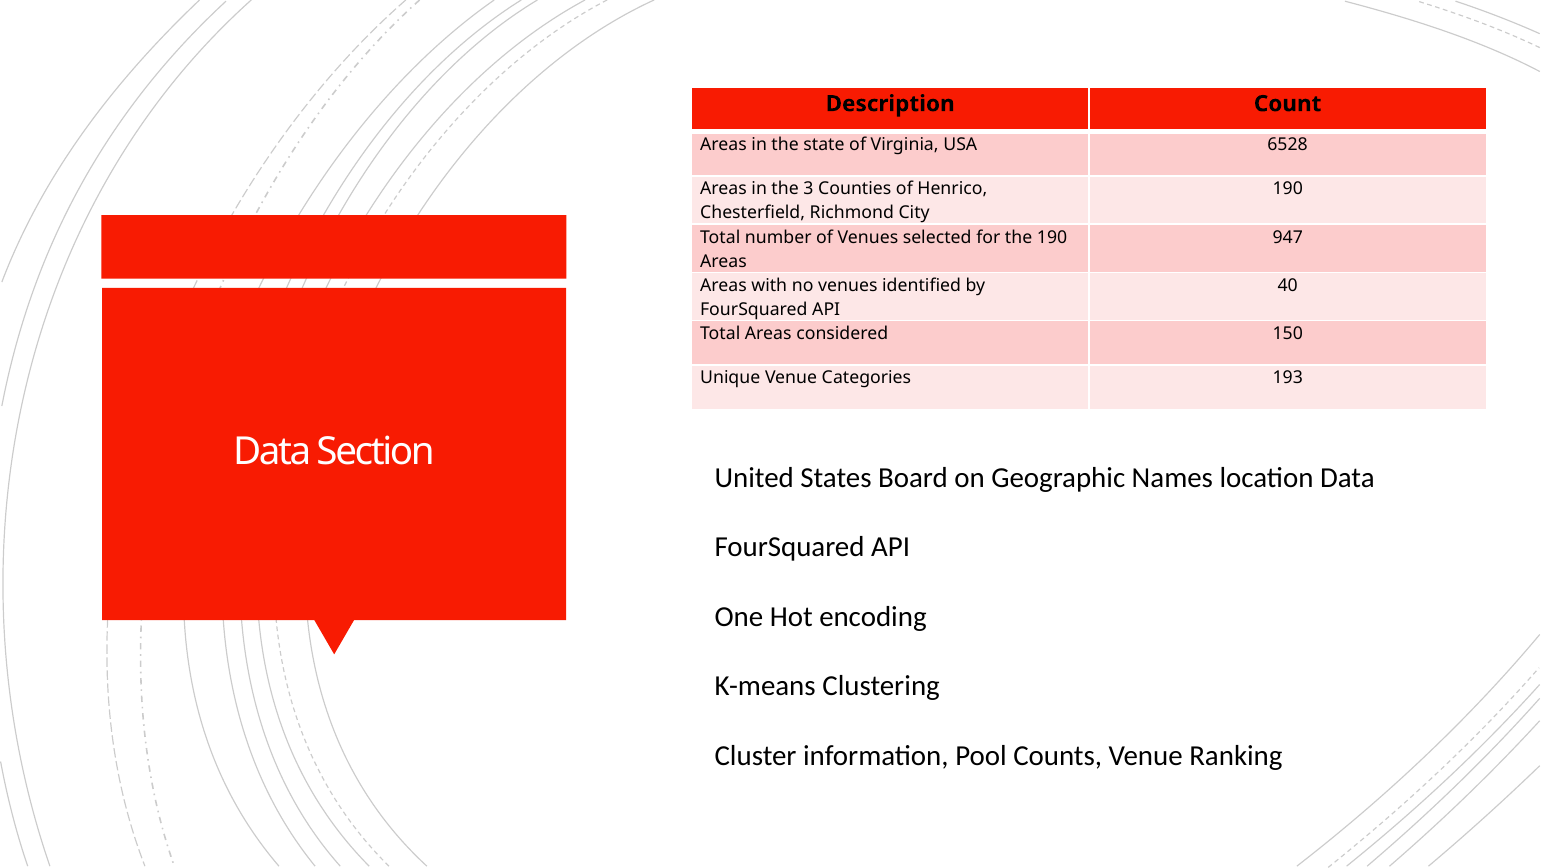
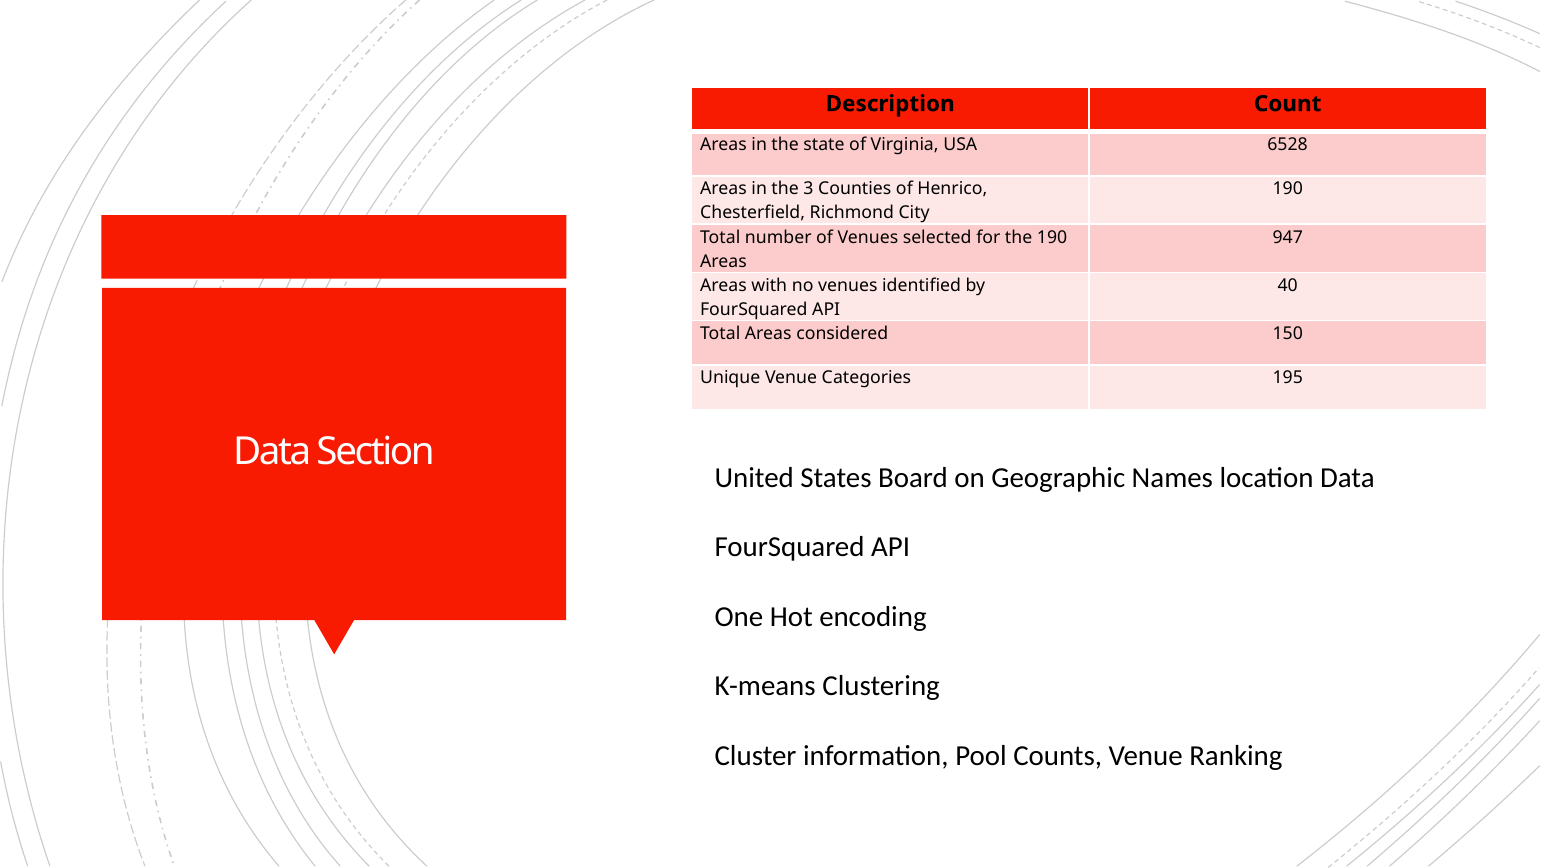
193: 193 -> 195
